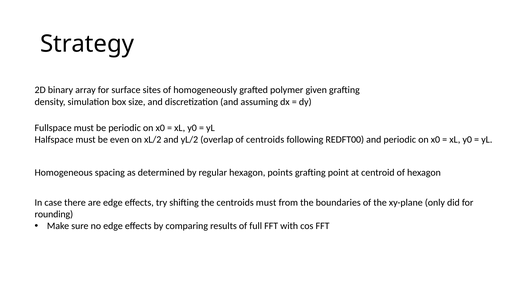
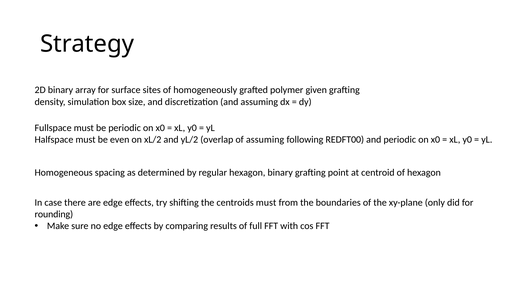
of centroids: centroids -> assuming
hexagon points: points -> binary
